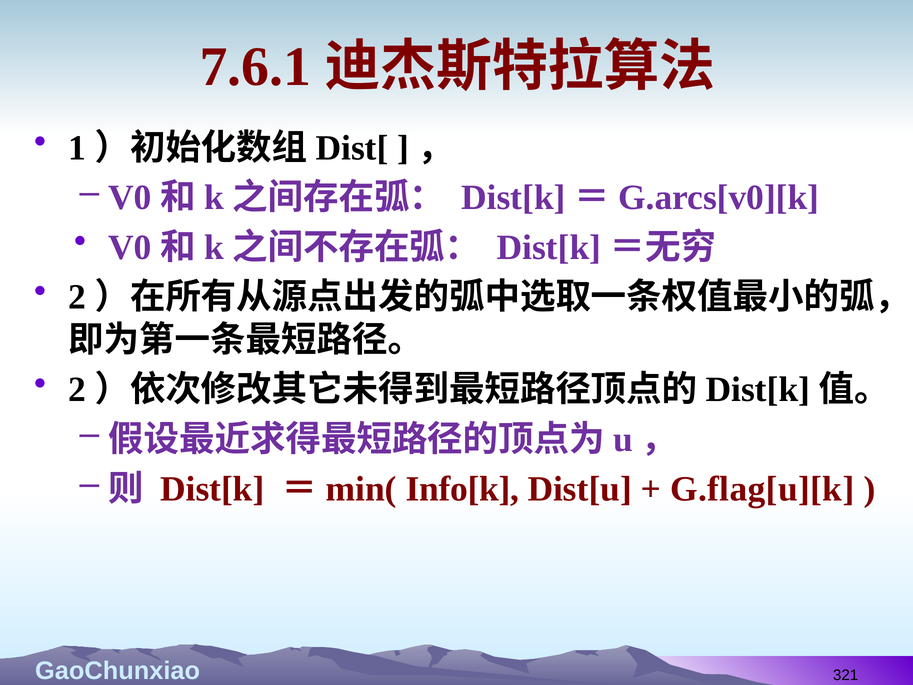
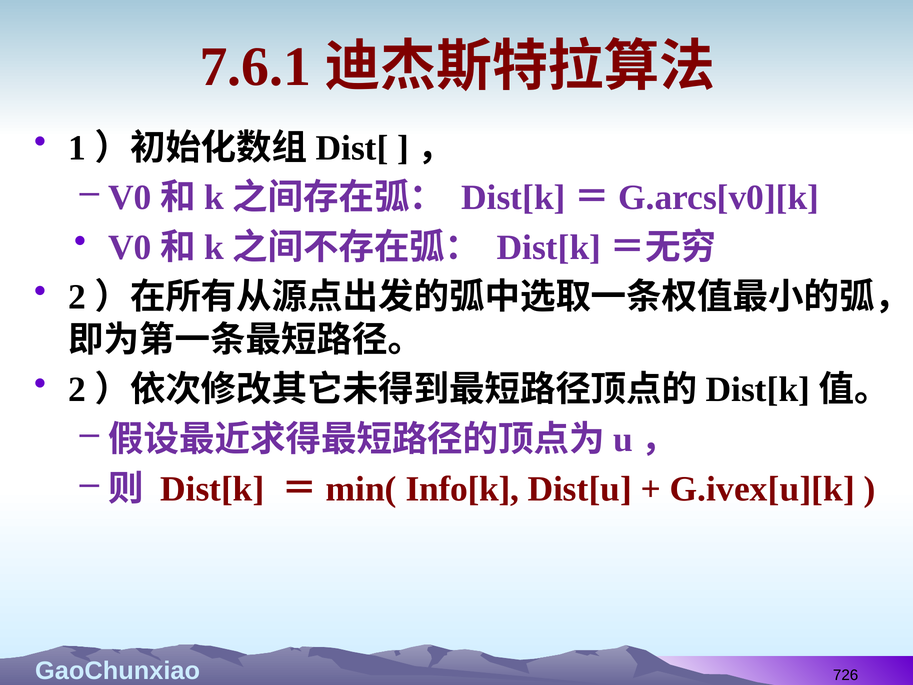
G.flag[u][k: G.flag[u][k -> G.ivex[u][k
321: 321 -> 726
